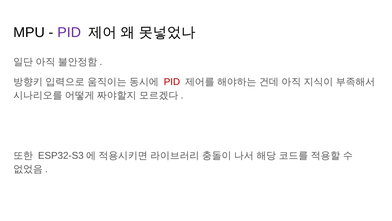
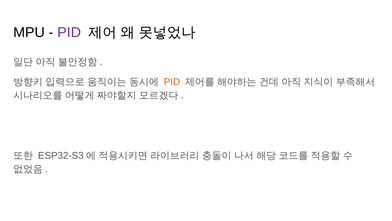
PID at (172, 82) colour: red -> orange
